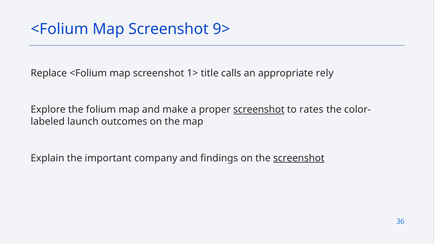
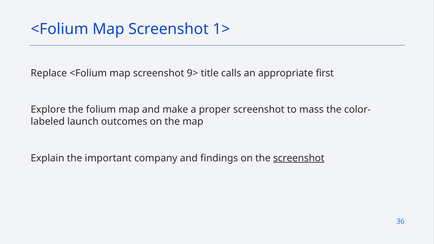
9>: 9> -> 1>
1>: 1> -> 9>
rely: rely -> first
screenshot at (259, 110) underline: present -> none
rates: rates -> mass
